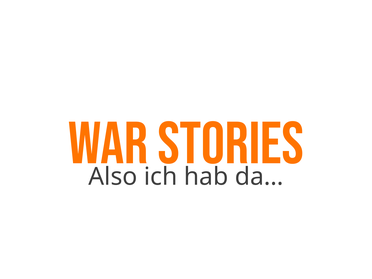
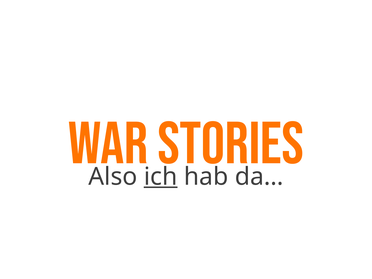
ich underline: none -> present
